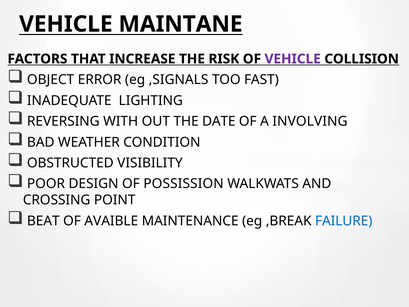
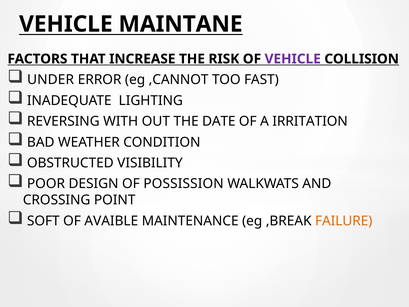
OBJECT: OBJECT -> UNDER
,SIGNALS: ,SIGNALS -> ,CANNOT
INVOLVING: INVOLVING -> IRRITATION
BEAT: BEAT -> SOFT
FAILURE colour: blue -> orange
